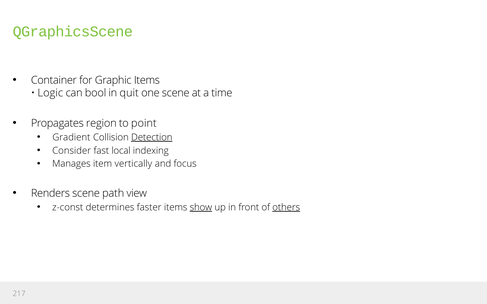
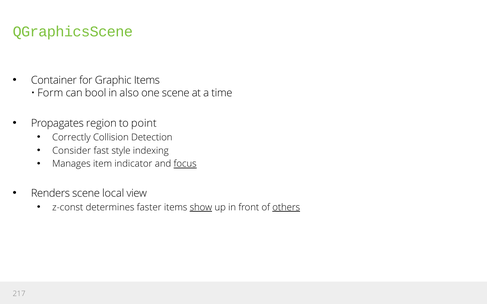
Logic: Logic -> Form
quit: quit -> also
Gradient: Gradient -> Correctly
Detection underline: present -> none
local: local -> style
vertically: vertically -> indicator
focus underline: none -> present
path: path -> local
